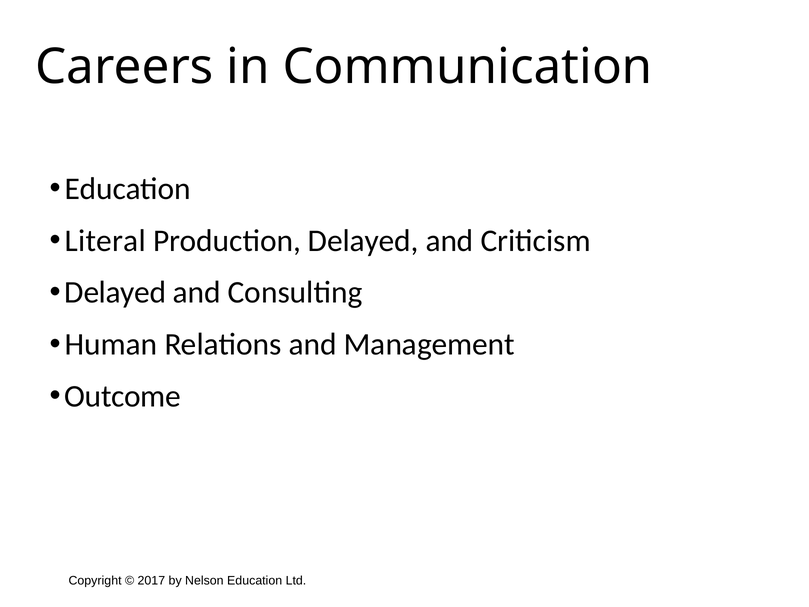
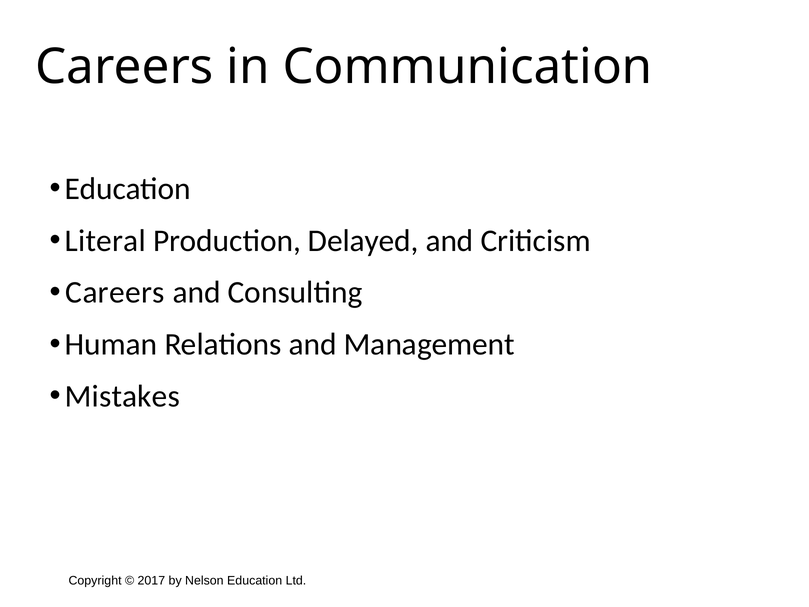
Delayed at (115, 292): Delayed -> Careers
Outcome: Outcome -> Mistakes
